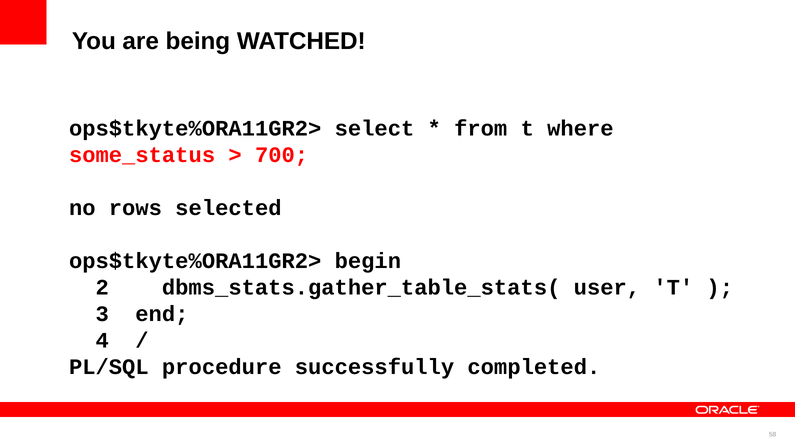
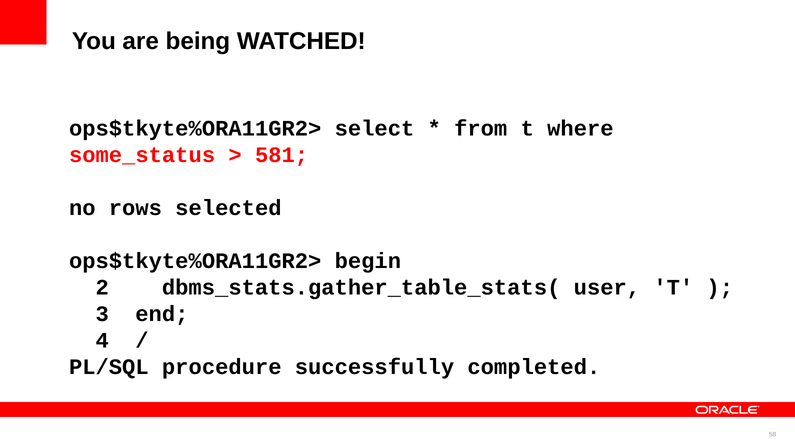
700: 700 -> 581
